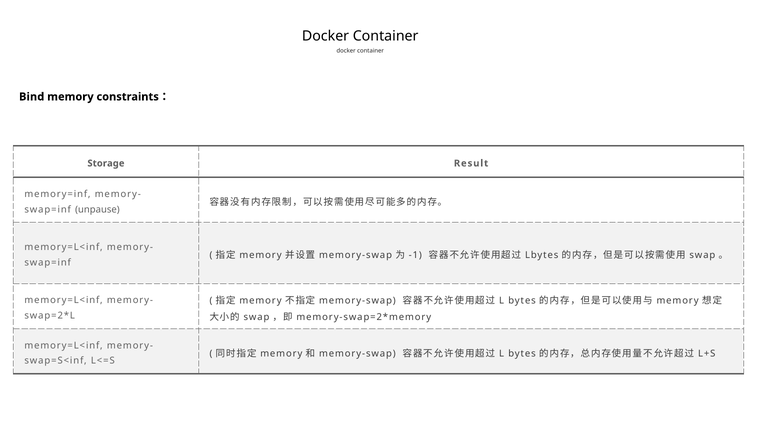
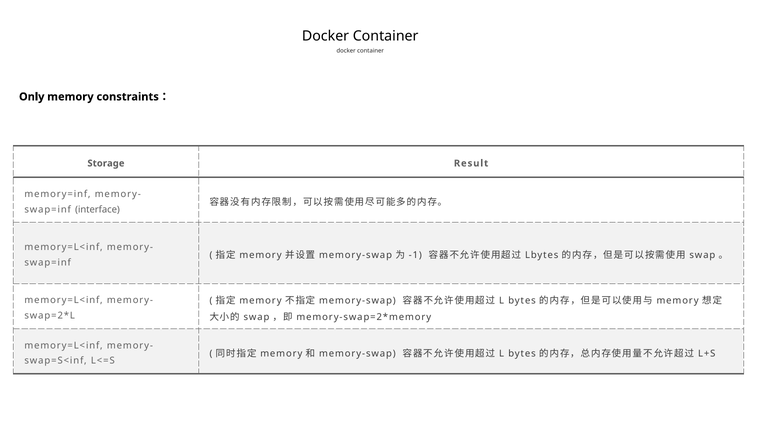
Bind: Bind -> Only
unpause: unpause -> interface
